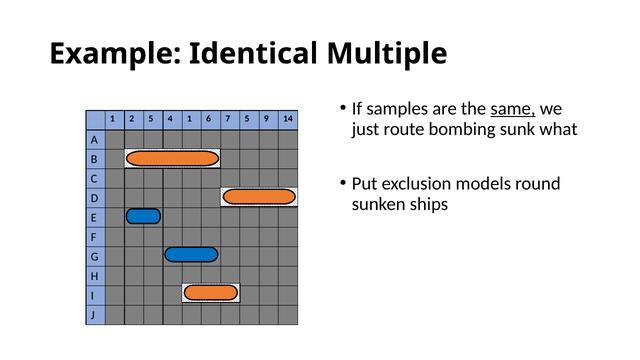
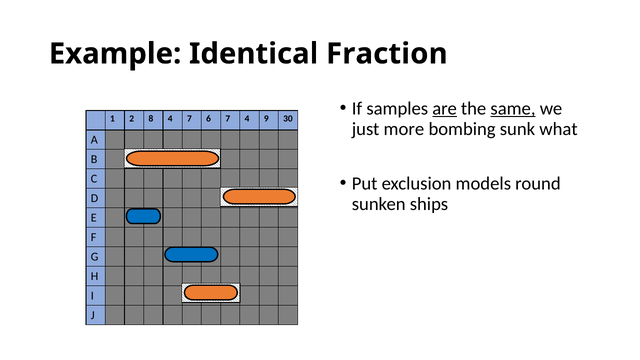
Multiple: Multiple -> Fraction
are underline: none -> present
2 5: 5 -> 8
4 1: 1 -> 7
7 5: 5 -> 4
14: 14 -> 30
route: route -> more
